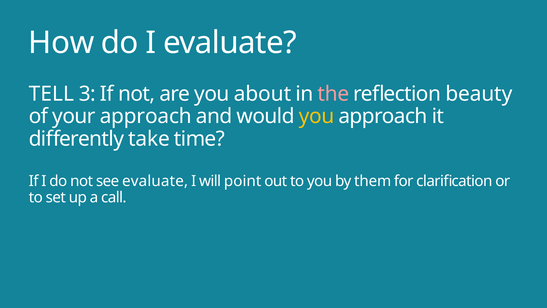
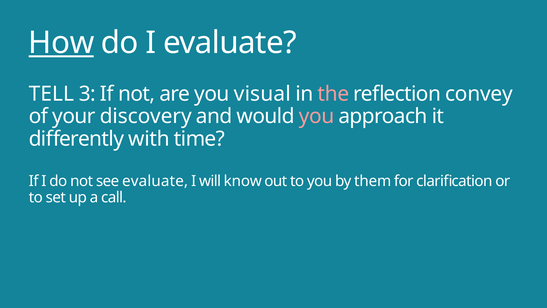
How underline: none -> present
about: about -> visual
beauty: beauty -> convey
your approach: approach -> discovery
you at (317, 116) colour: yellow -> pink
take: take -> with
point: point -> know
